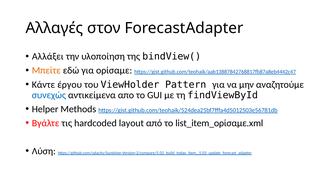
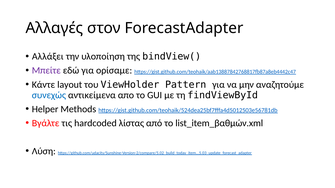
Μπείτε colour: orange -> purple
έργου: έργου -> layout
layout: layout -> λίστας
list_item_ορίσαμε.xml: list_item_ορίσαμε.xml -> list_item_βαθμών.xml
